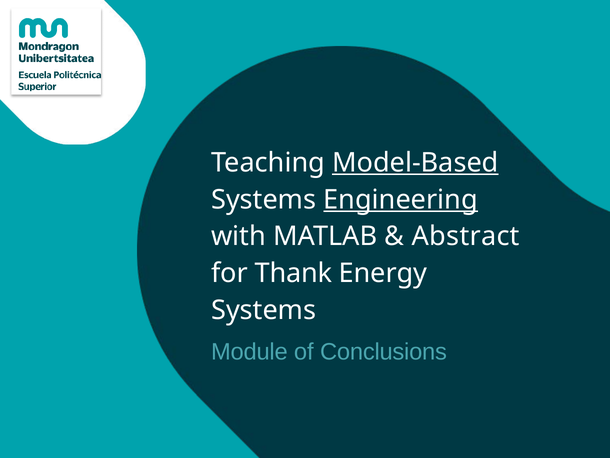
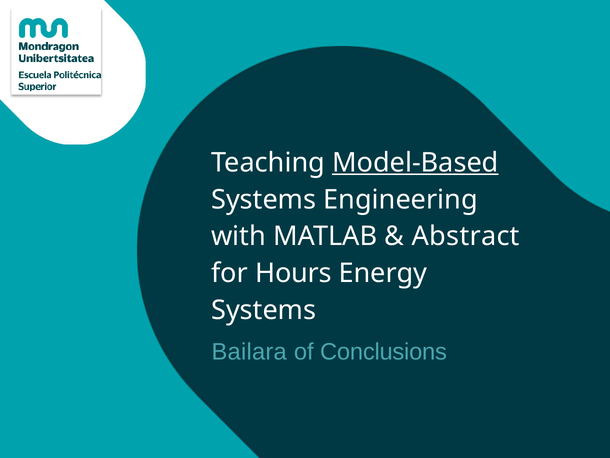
Engineering underline: present -> none
Thank: Thank -> Hours
Module: Module -> Bailara
